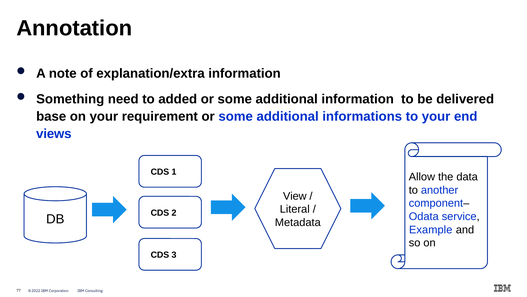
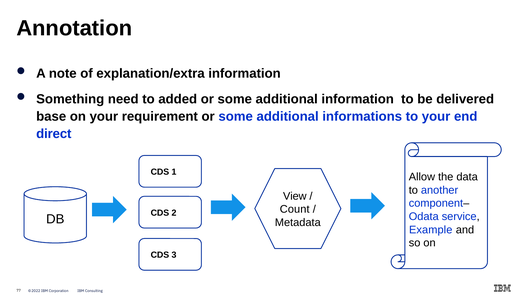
views: views -> direct
Literal: Literal -> Count
